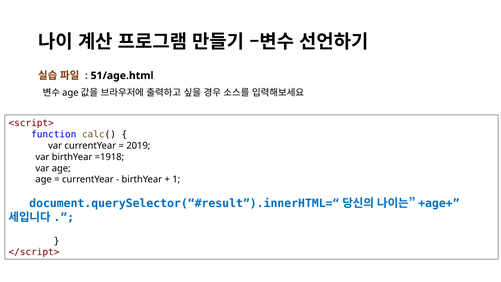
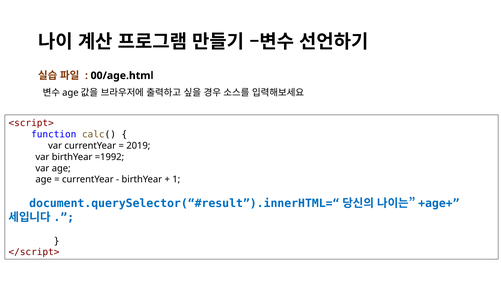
51/age.html: 51/age.html -> 00/age.html
=1918: =1918 -> =1992
